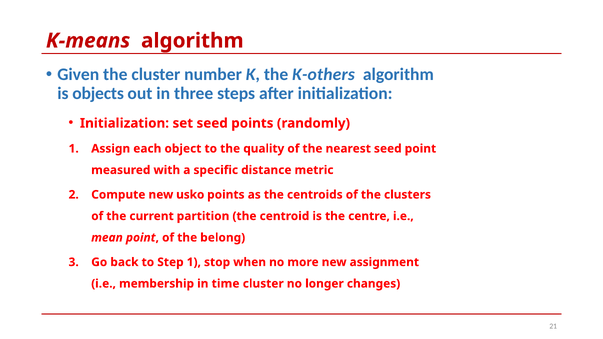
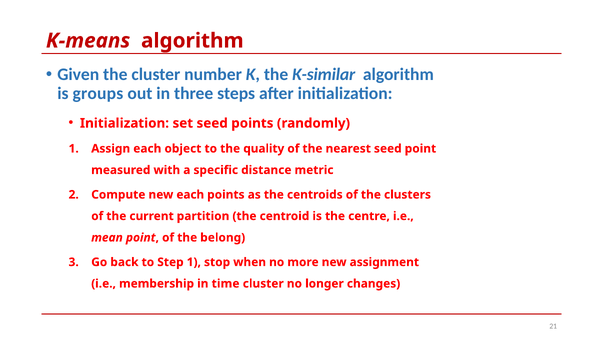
K-others: K-others -> K-similar
objects: objects -> groups
new usko: usko -> each
